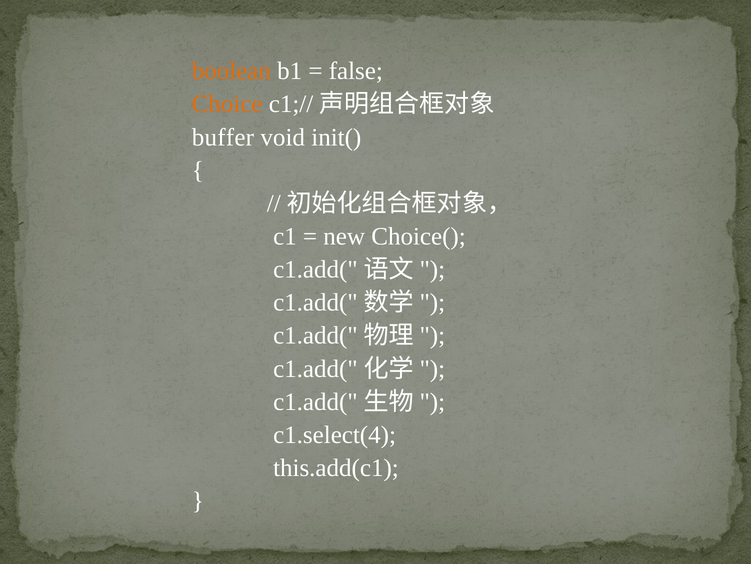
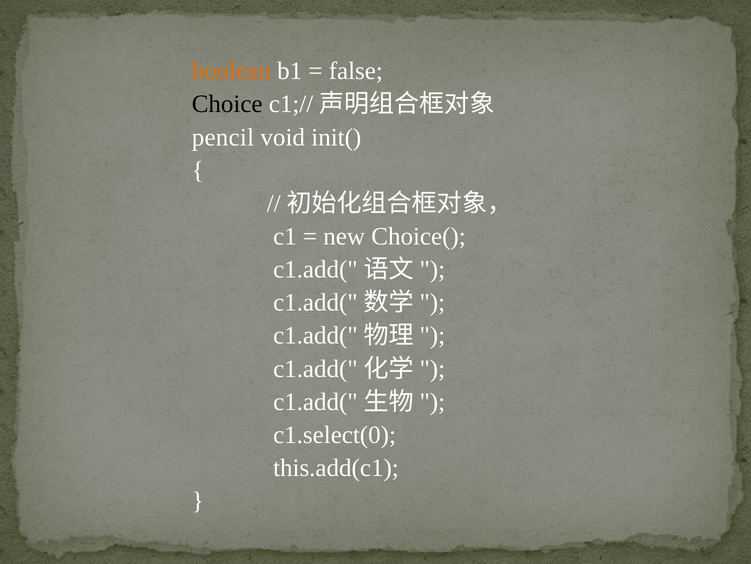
Choice colour: orange -> black
buffer: buffer -> pencil
c1.select(4: c1.select(4 -> c1.select(0
